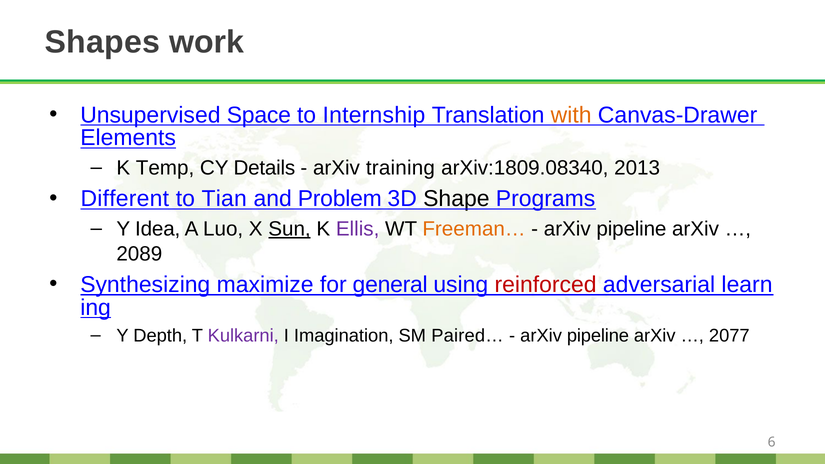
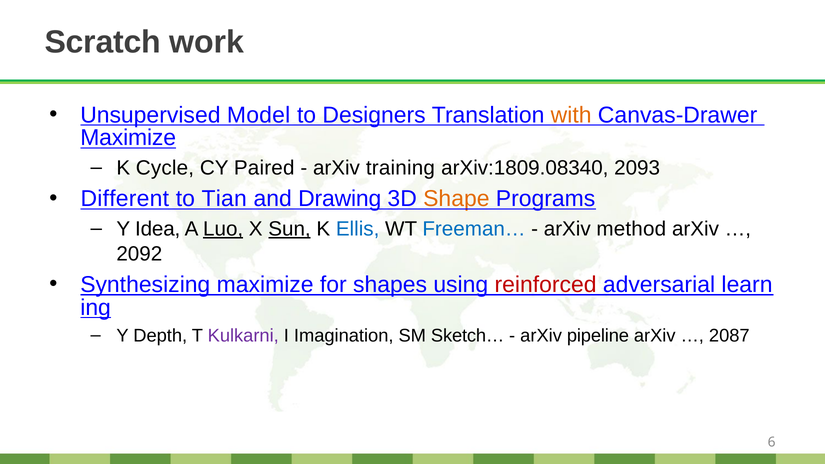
Shapes: Shapes -> Scratch
Space: Space -> Model
Internship: Internship -> Designers
Elements at (128, 138): Elements -> Maximize
Temp: Temp -> Cycle
Details: Details -> Paired
2013: 2013 -> 2093
Problem: Problem -> Drawing
Shape colour: black -> orange
Luo underline: none -> present
Ellis colour: purple -> blue
Freeman… colour: orange -> blue
pipeline at (631, 229): pipeline -> method
2089: 2089 -> 2092
general: general -> shapes
Paired…: Paired… -> Sketch…
2077: 2077 -> 2087
